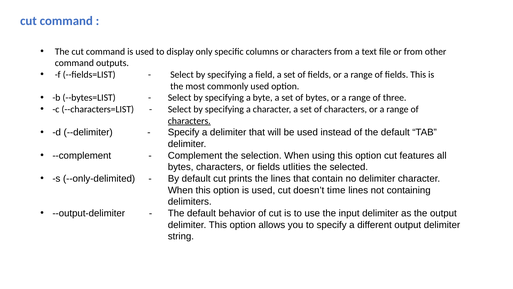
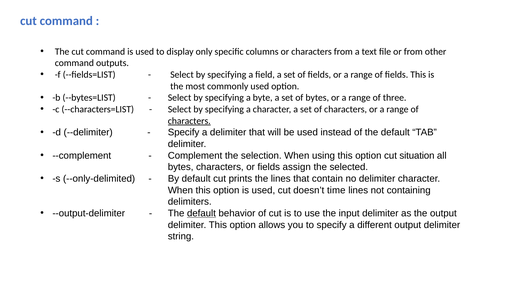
features: features -> situation
utlities: utlities -> assign
default at (201, 213) underline: none -> present
